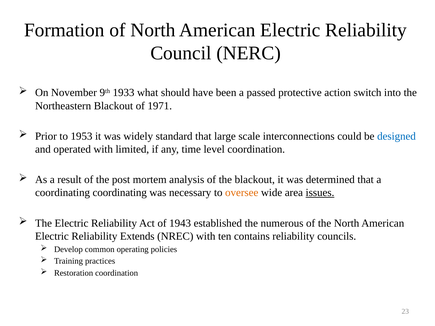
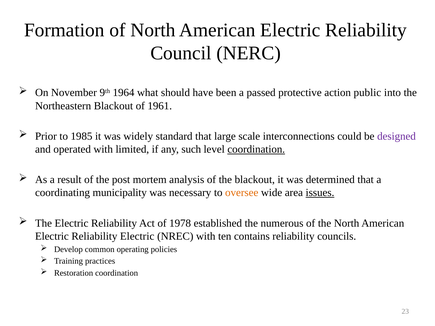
1933: 1933 -> 1964
switch: switch -> public
1971: 1971 -> 1961
1953: 1953 -> 1985
designed colour: blue -> purple
time: time -> such
coordination at (256, 149) underline: none -> present
coordinating coordinating: coordinating -> municipality
1943: 1943 -> 1978
Reliability Extends: Extends -> Electric
